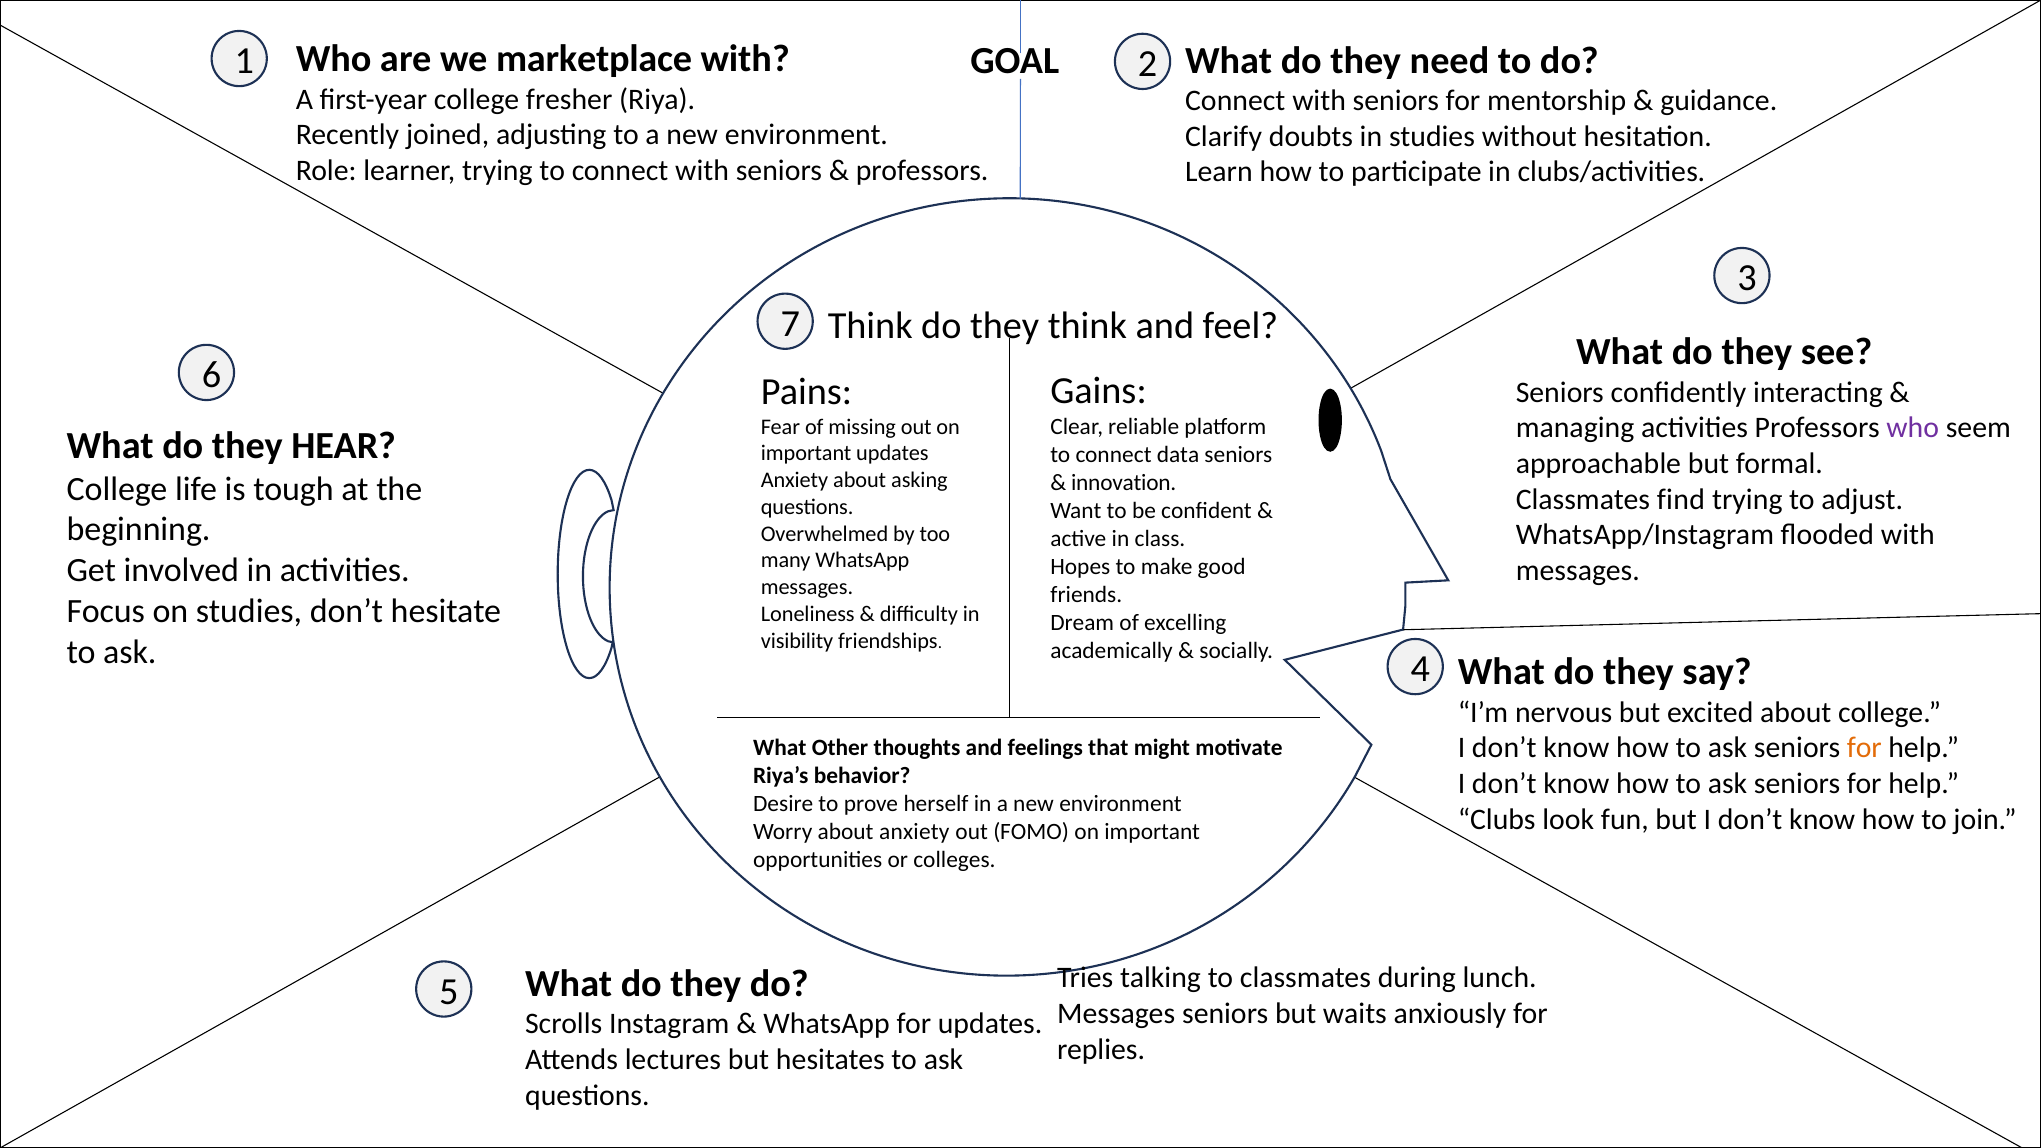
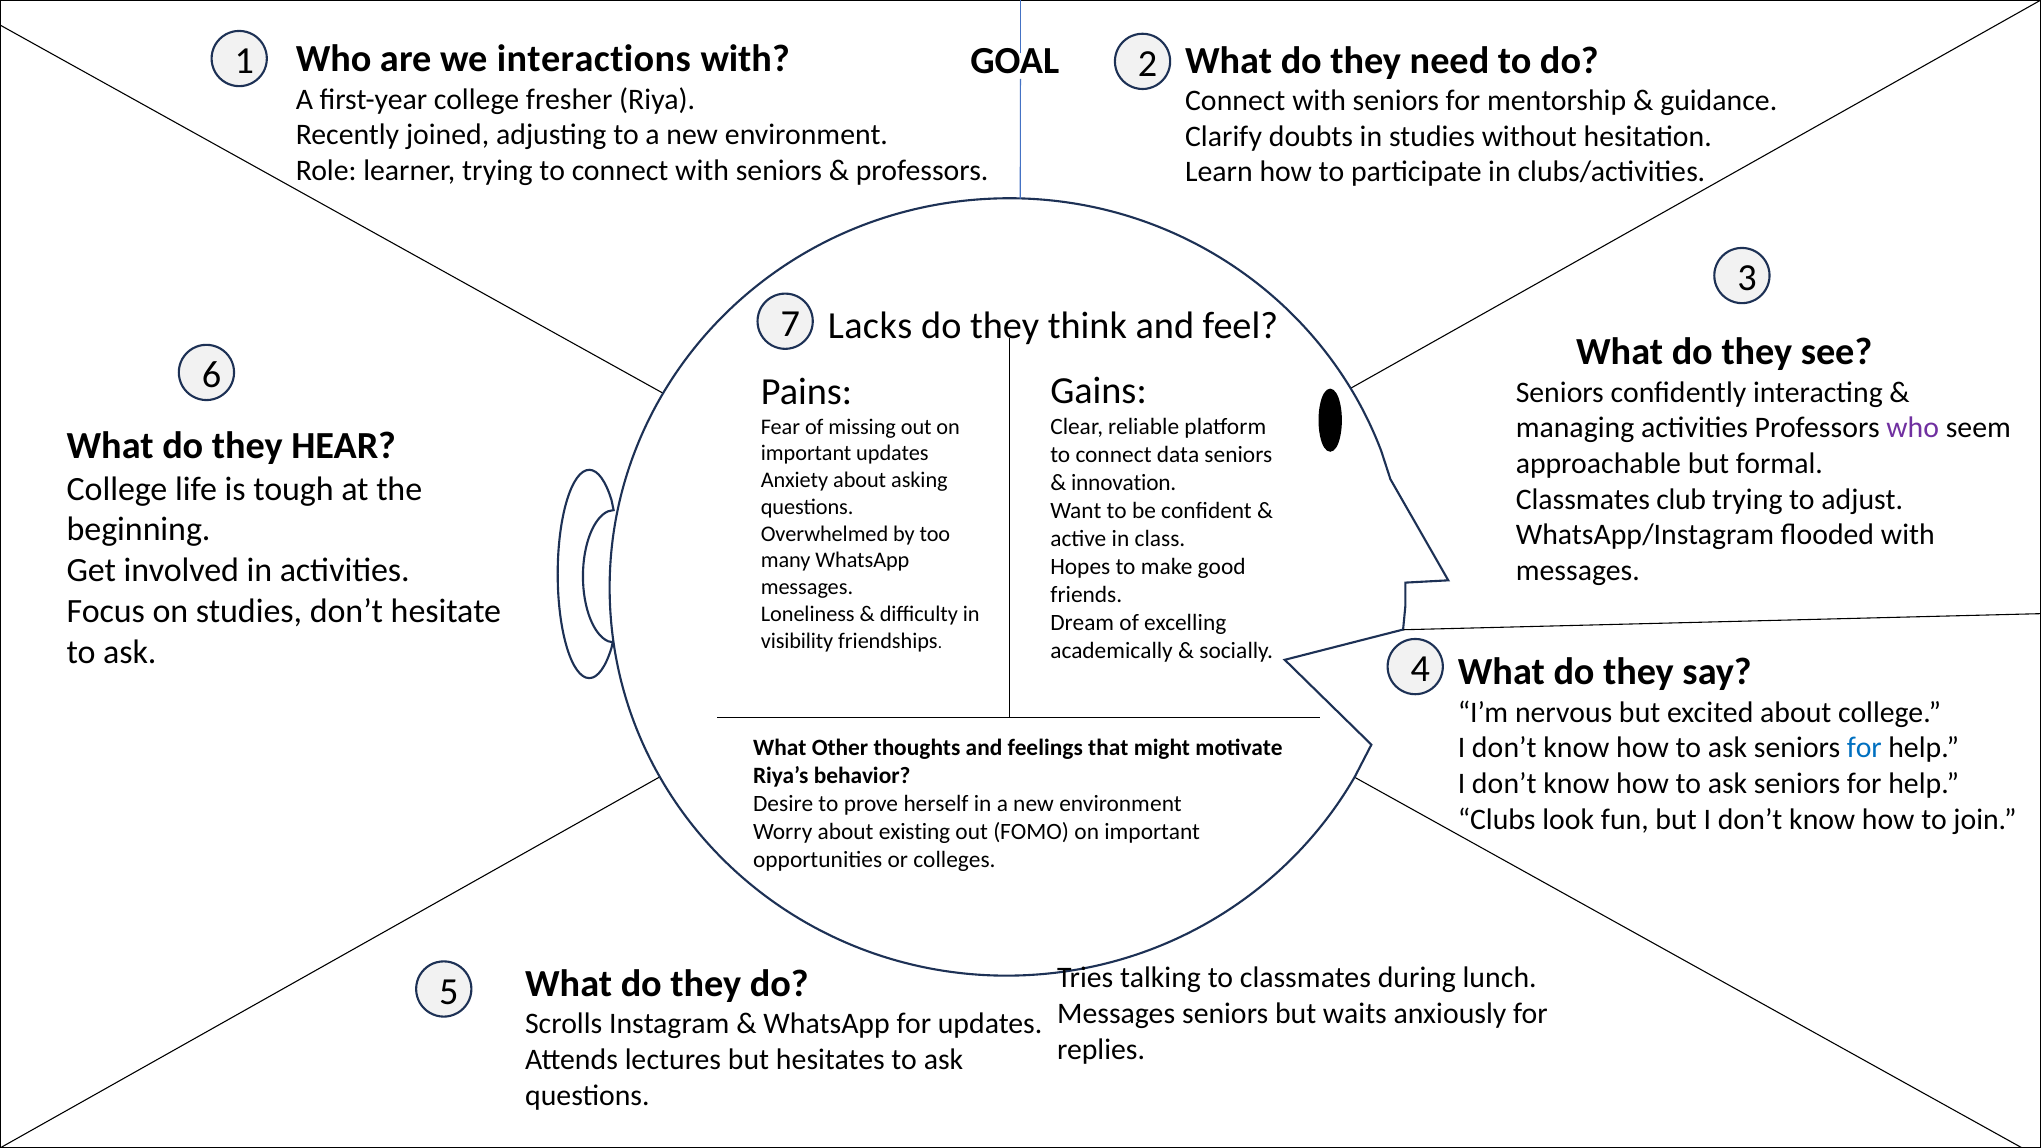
marketplace: marketplace -> interactions
Think at (870, 326): Think -> Lacks
find: find -> club
for at (1864, 748) colour: orange -> blue
about anxiety: anxiety -> existing
